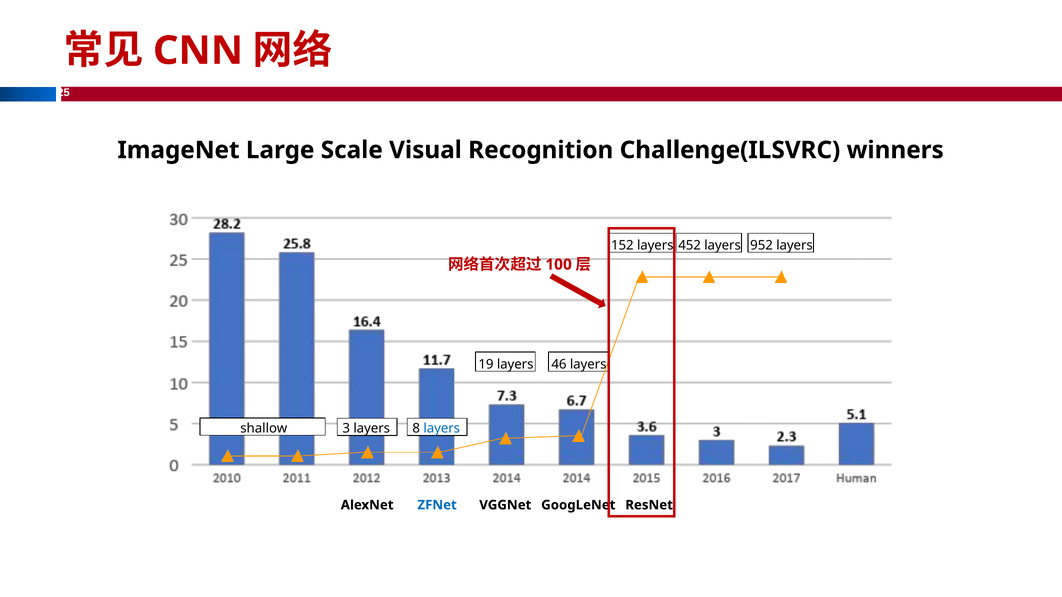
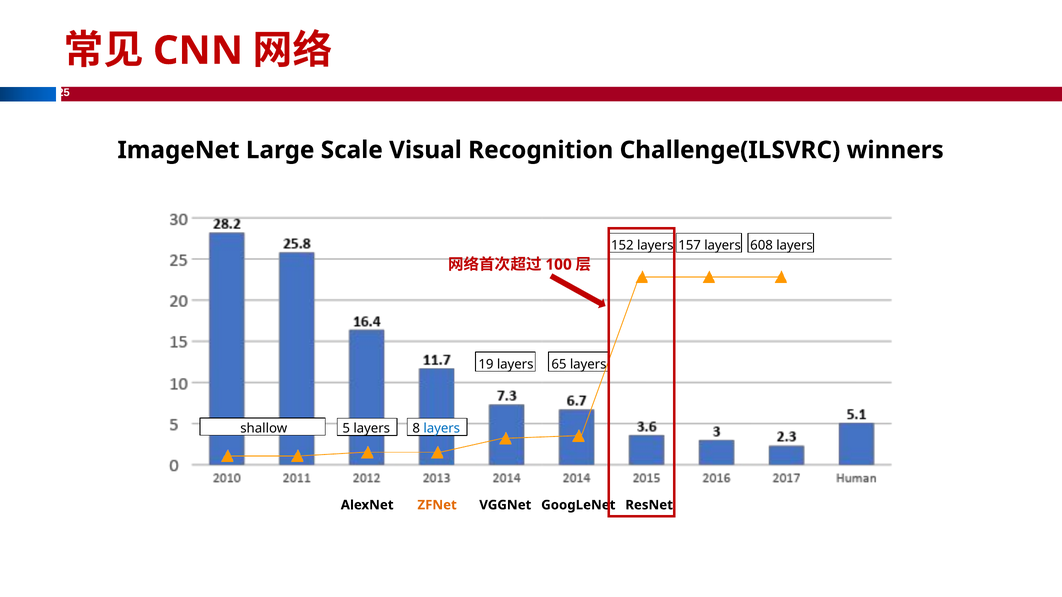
452: 452 -> 157
952: 952 -> 608
46: 46 -> 65
3: 3 -> 5
ZFNet colour: blue -> orange
